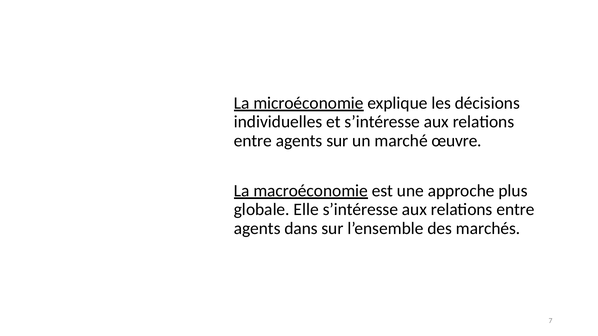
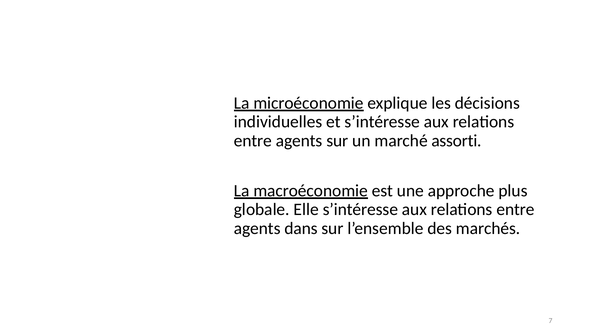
œuvre: œuvre -> assorti
